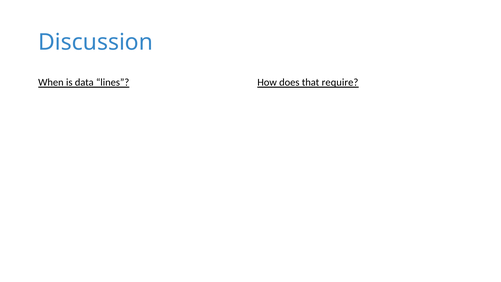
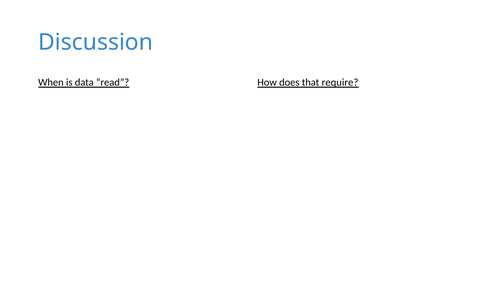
lines: lines -> read
